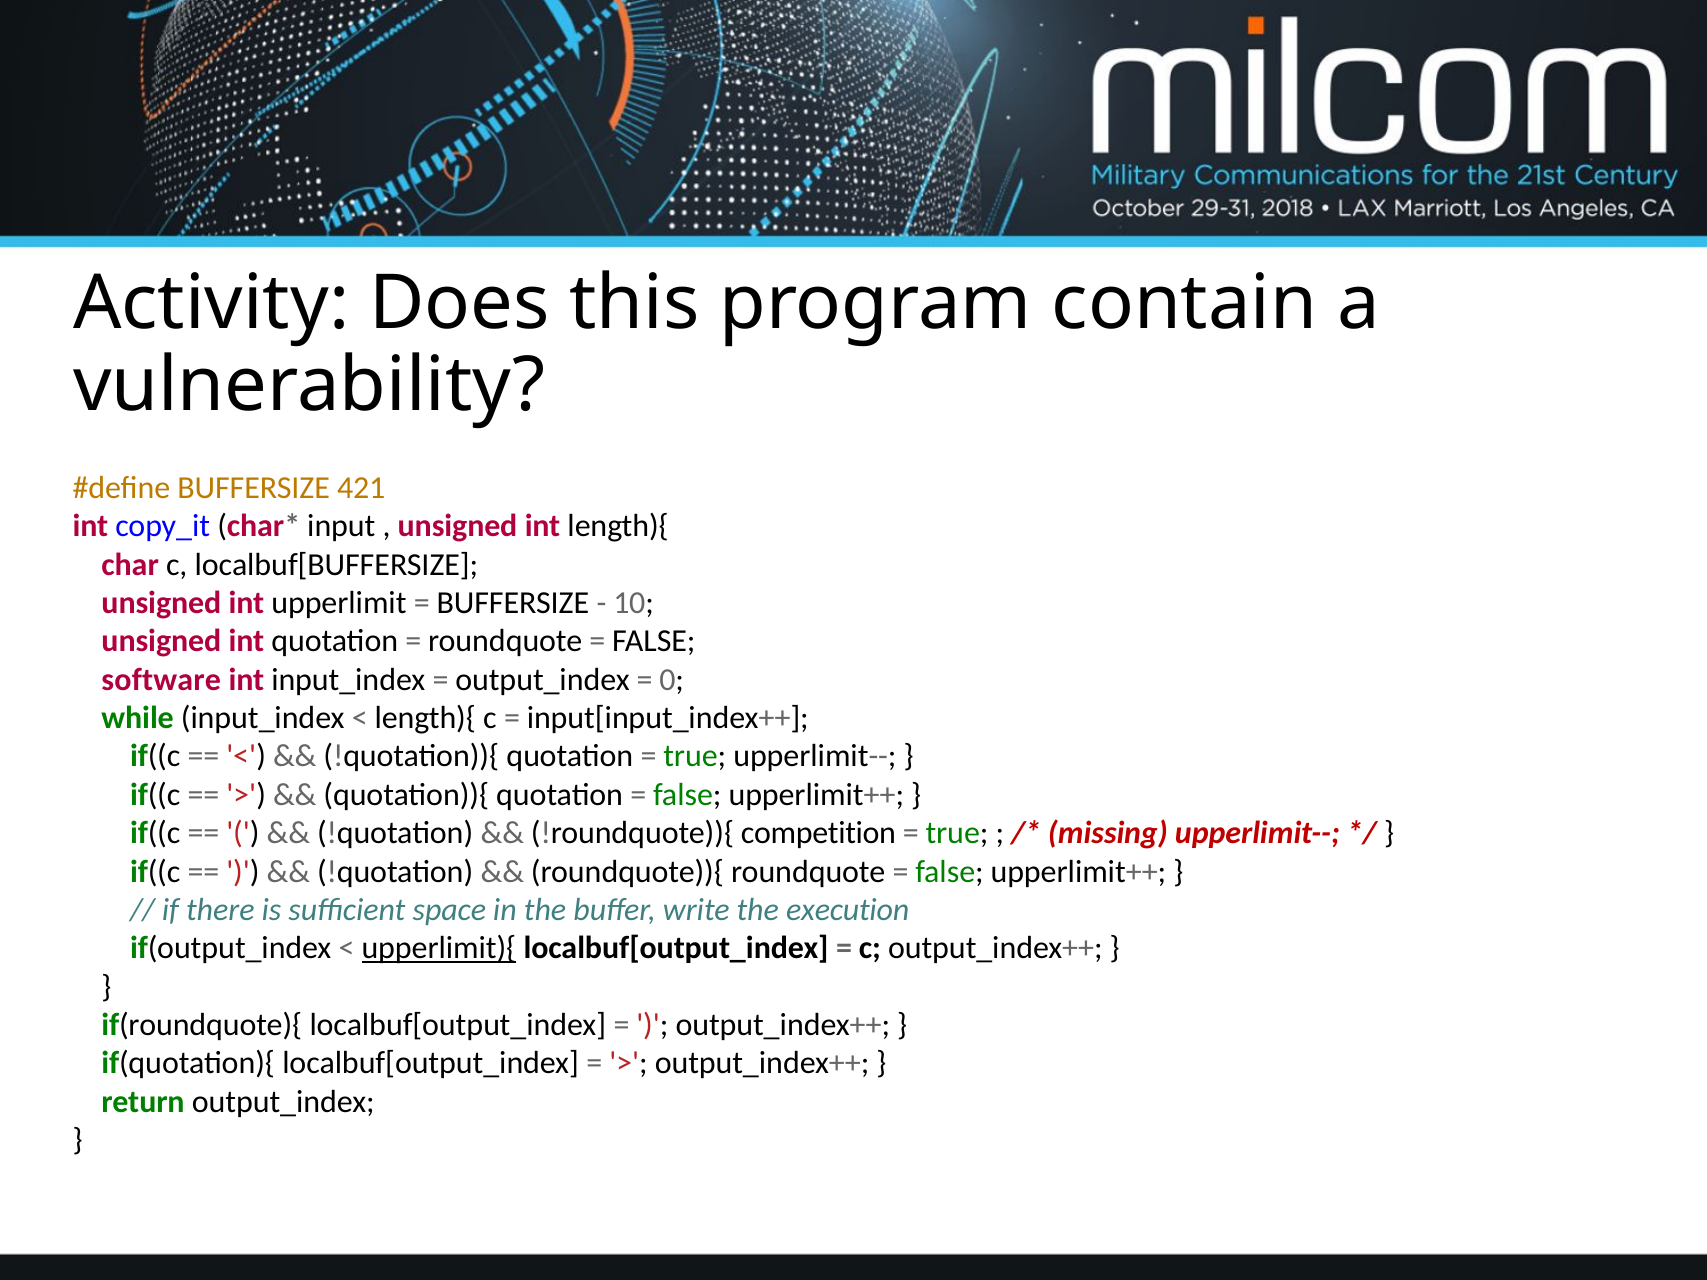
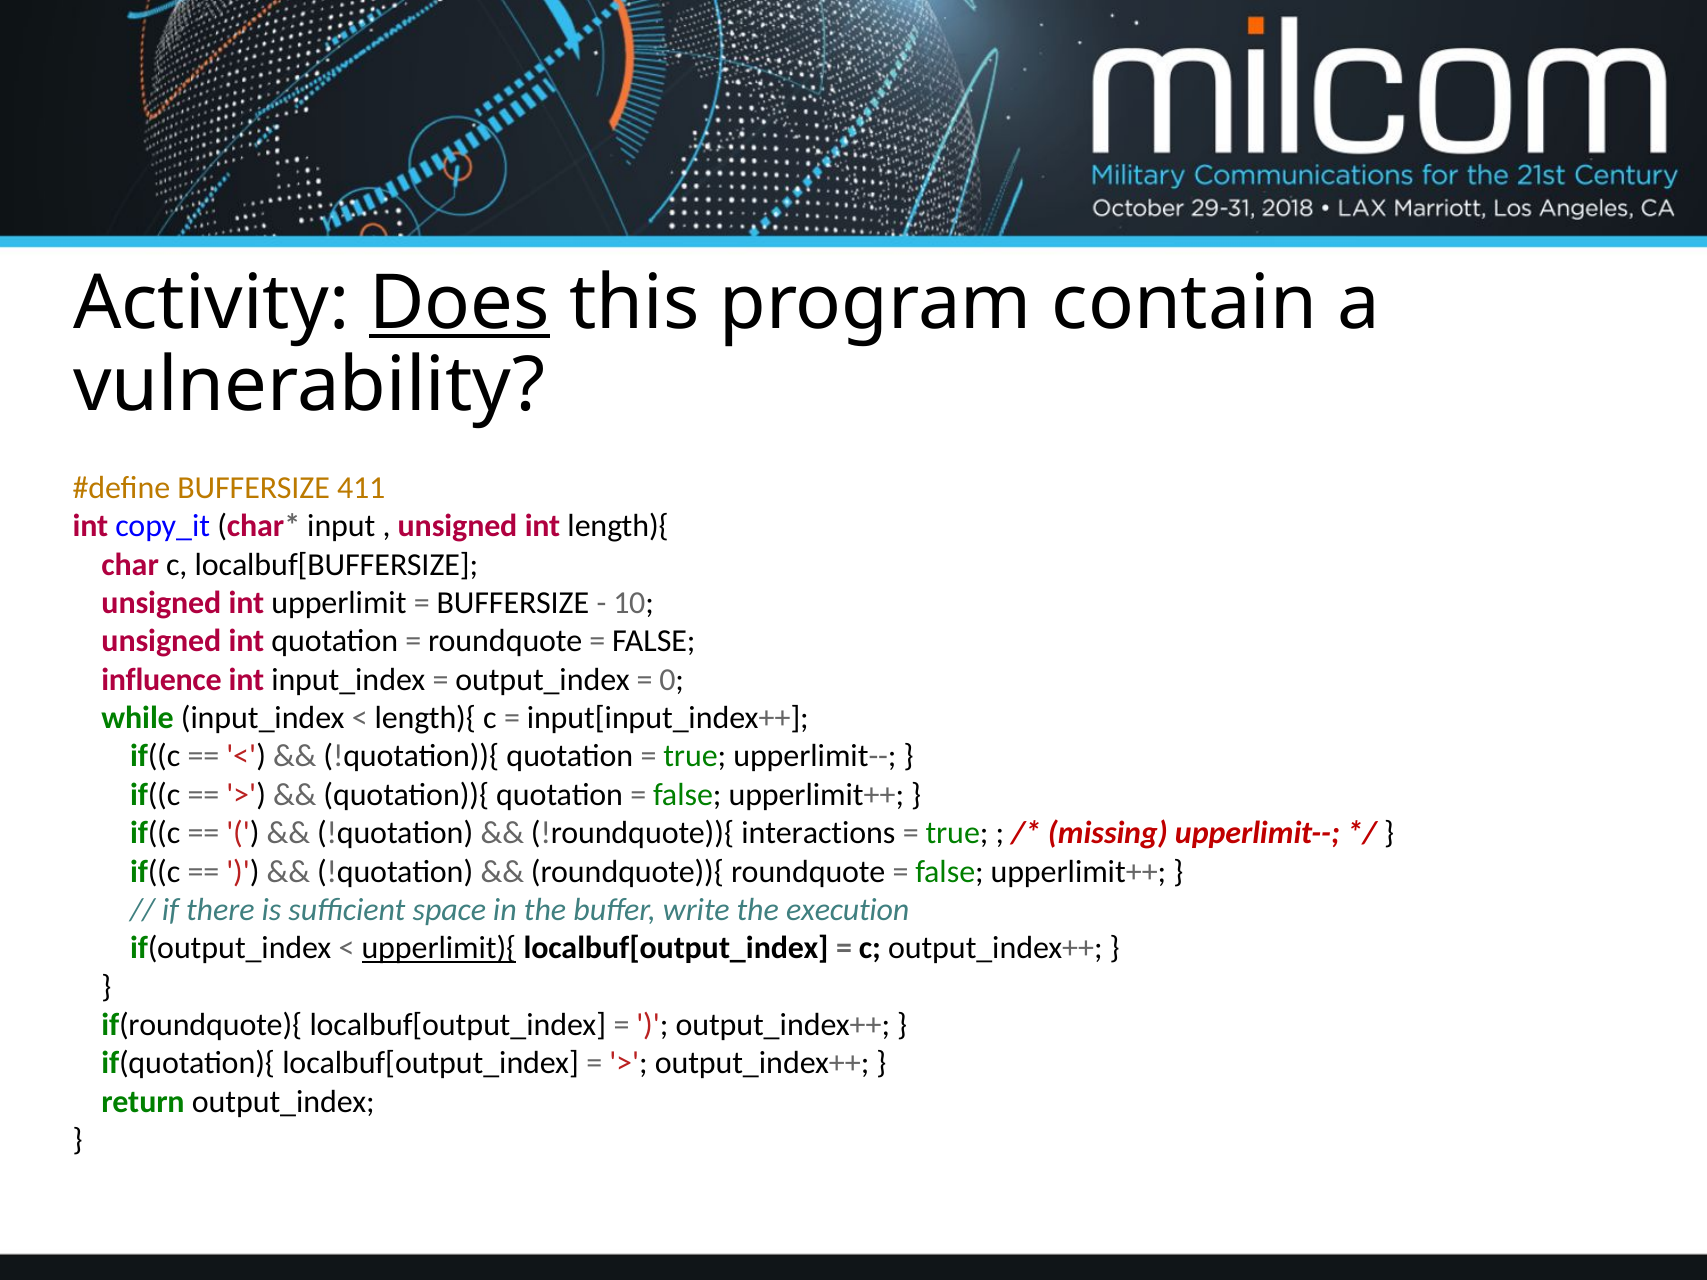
Does underline: none -> present
421: 421 -> 411
software: software -> influence
competition: competition -> interactions
